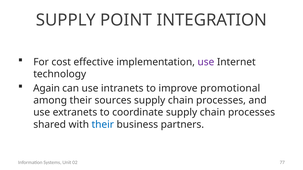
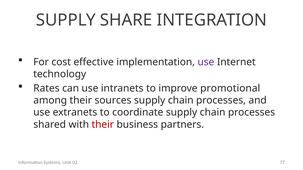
POINT: POINT -> SHARE
Again: Again -> Rates
their at (103, 125) colour: blue -> red
